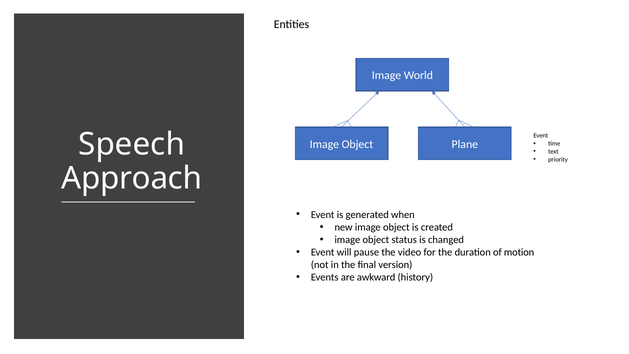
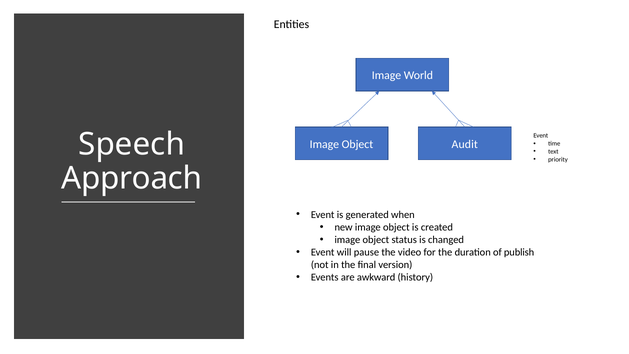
Plane: Plane -> Audit
motion: motion -> publish
